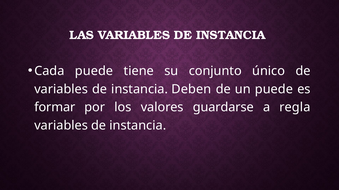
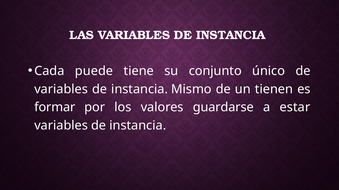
Deben: Deben -> Mismo
un puede: puede -> tienen
regla: regla -> estar
